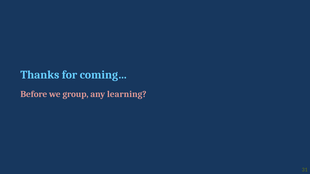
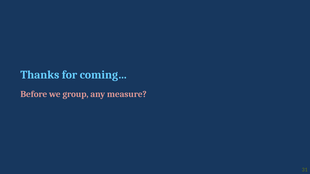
learning: learning -> measure
